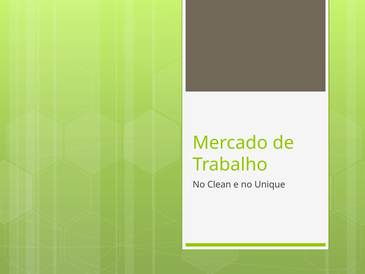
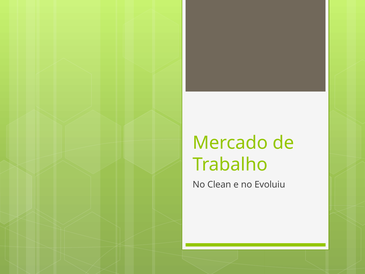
Unique: Unique -> Evoluiu
